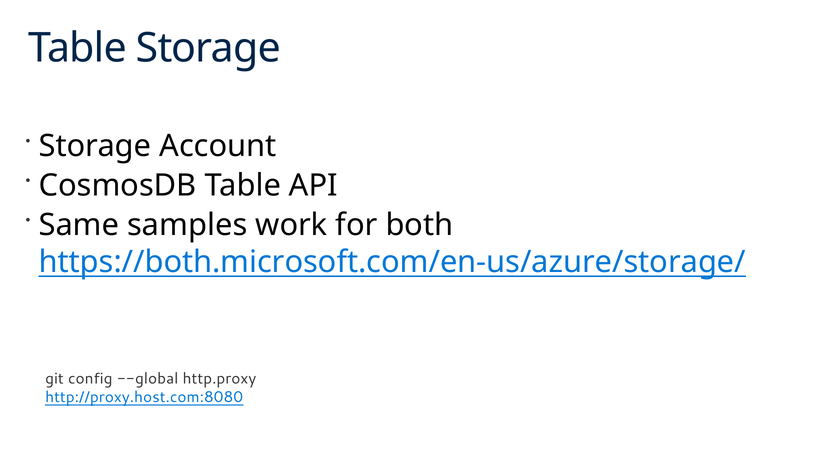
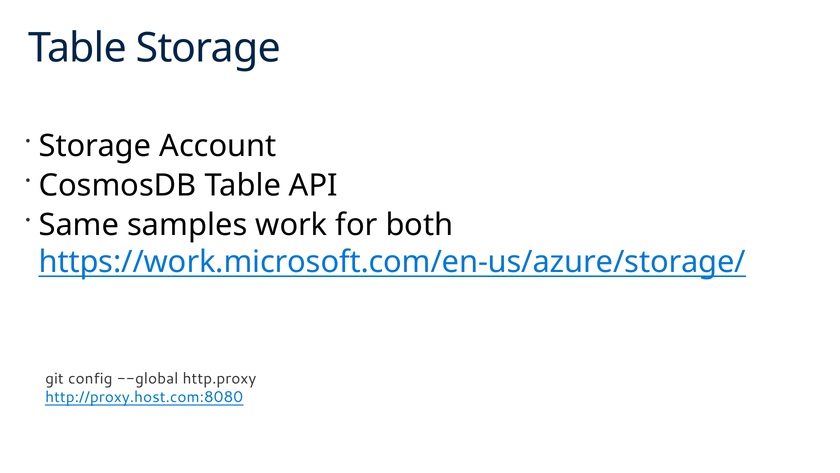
https://both.microsoft.com/en-us/azure/storage/: https://both.microsoft.com/en-us/azure/storage/ -> https://work.microsoft.com/en-us/azure/storage/
